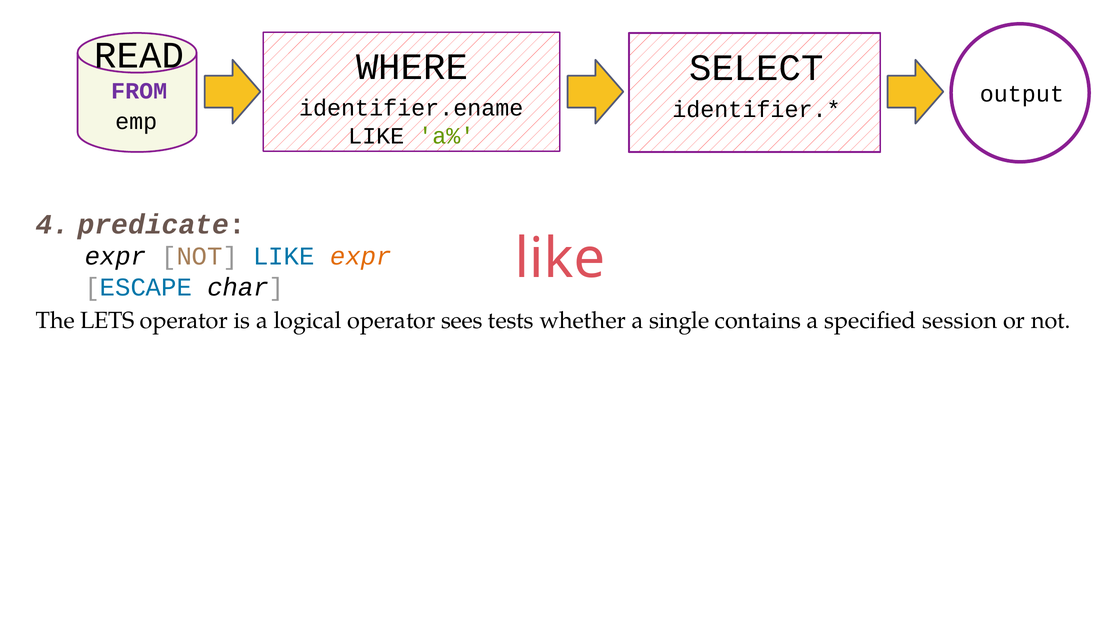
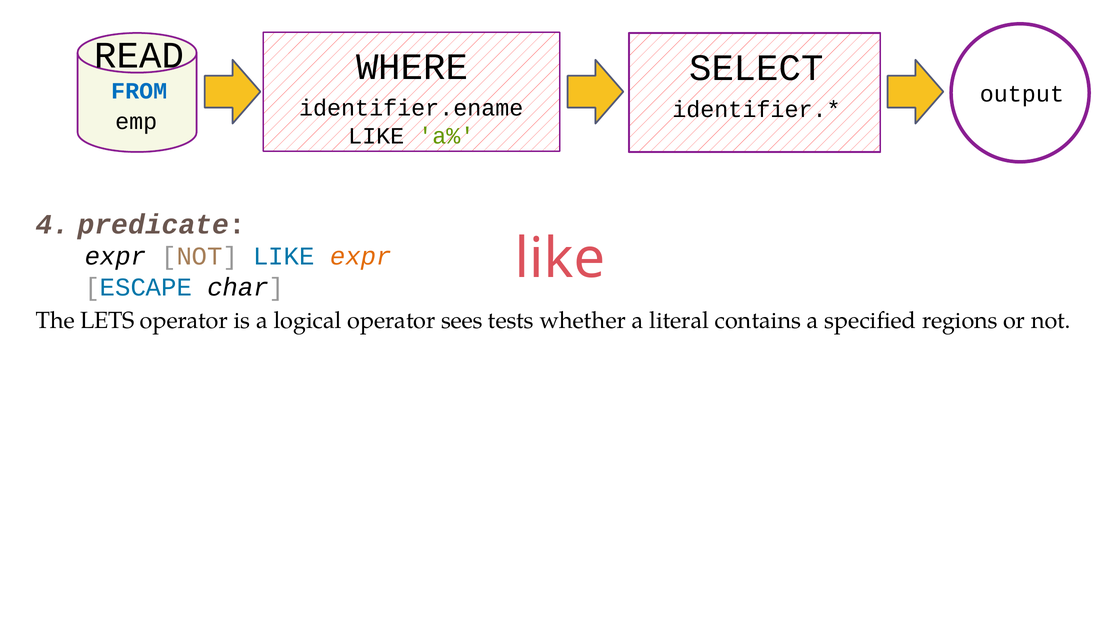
FROM colour: purple -> blue
single: single -> literal
session: session -> regions
